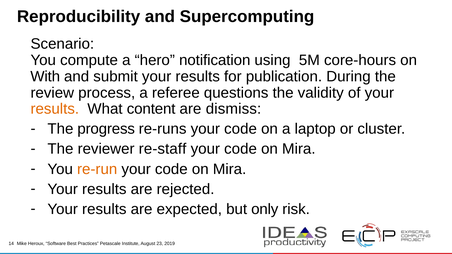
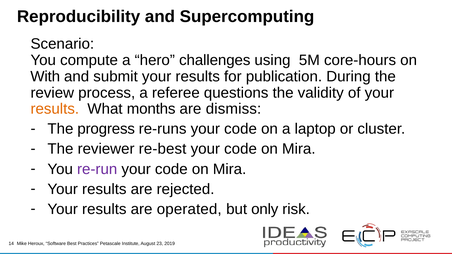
notification: notification -> challenges
content: content -> months
re-staff: re-staff -> re-best
re-run colour: orange -> purple
expected: expected -> operated
